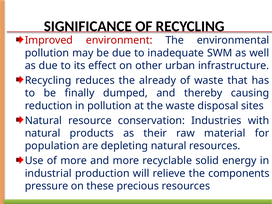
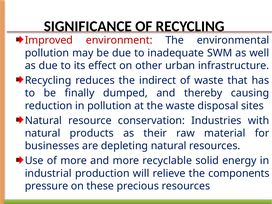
already: already -> indirect
population: population -> businesses
